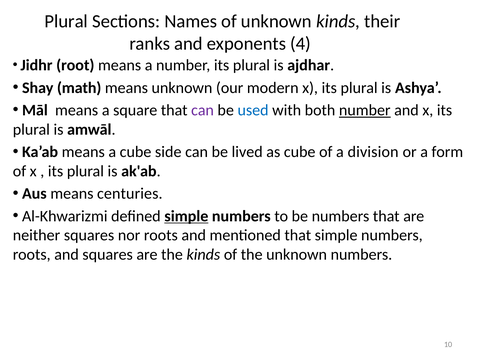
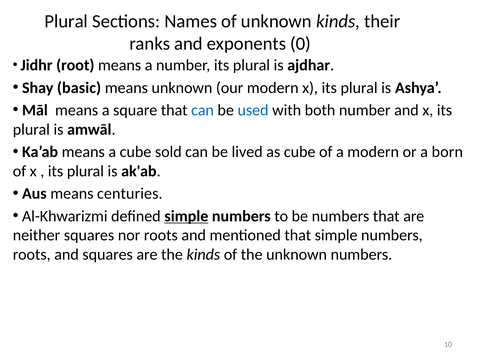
4: 4 -> 0
math: math -> basic
can at (203, 110) colour: purple -> blue
number at (365, 110) underline: present -> none
side: side -> sold
a division: division -> modern
form: form -> born
